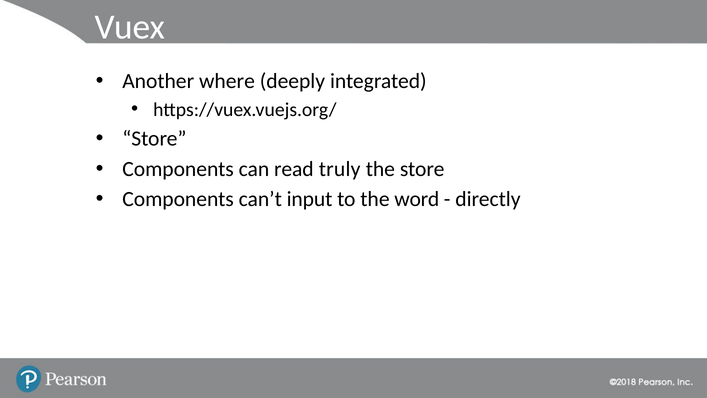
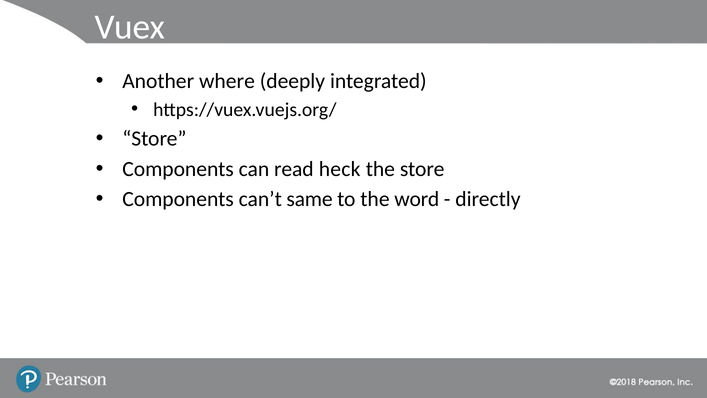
truly: truly -> heck
input: input -> same
